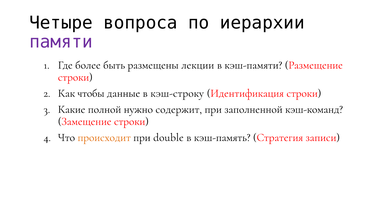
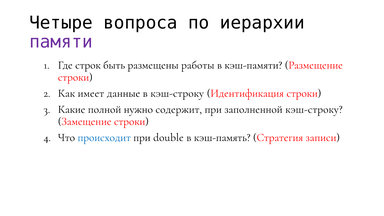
более: более -> строк
лекции: лекции -> работы
чтобы: чтобы -> имеет
заполненной кэш-команд: кэш-команд -> кэш-строку
происходит colour: orange -> blue
